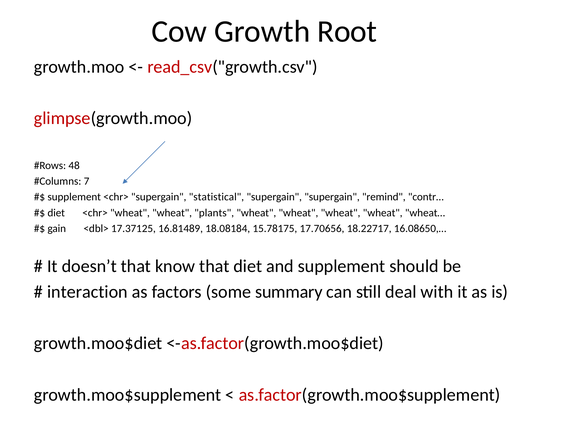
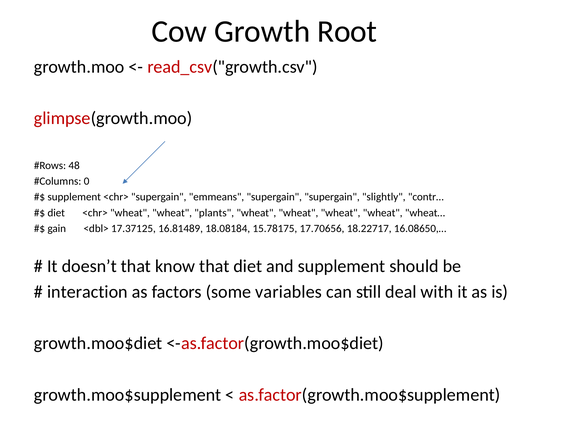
7: 7 -> 0
statistical: statistical -> emmeans
remind: remind -> slightly
summary: summary -> variables
